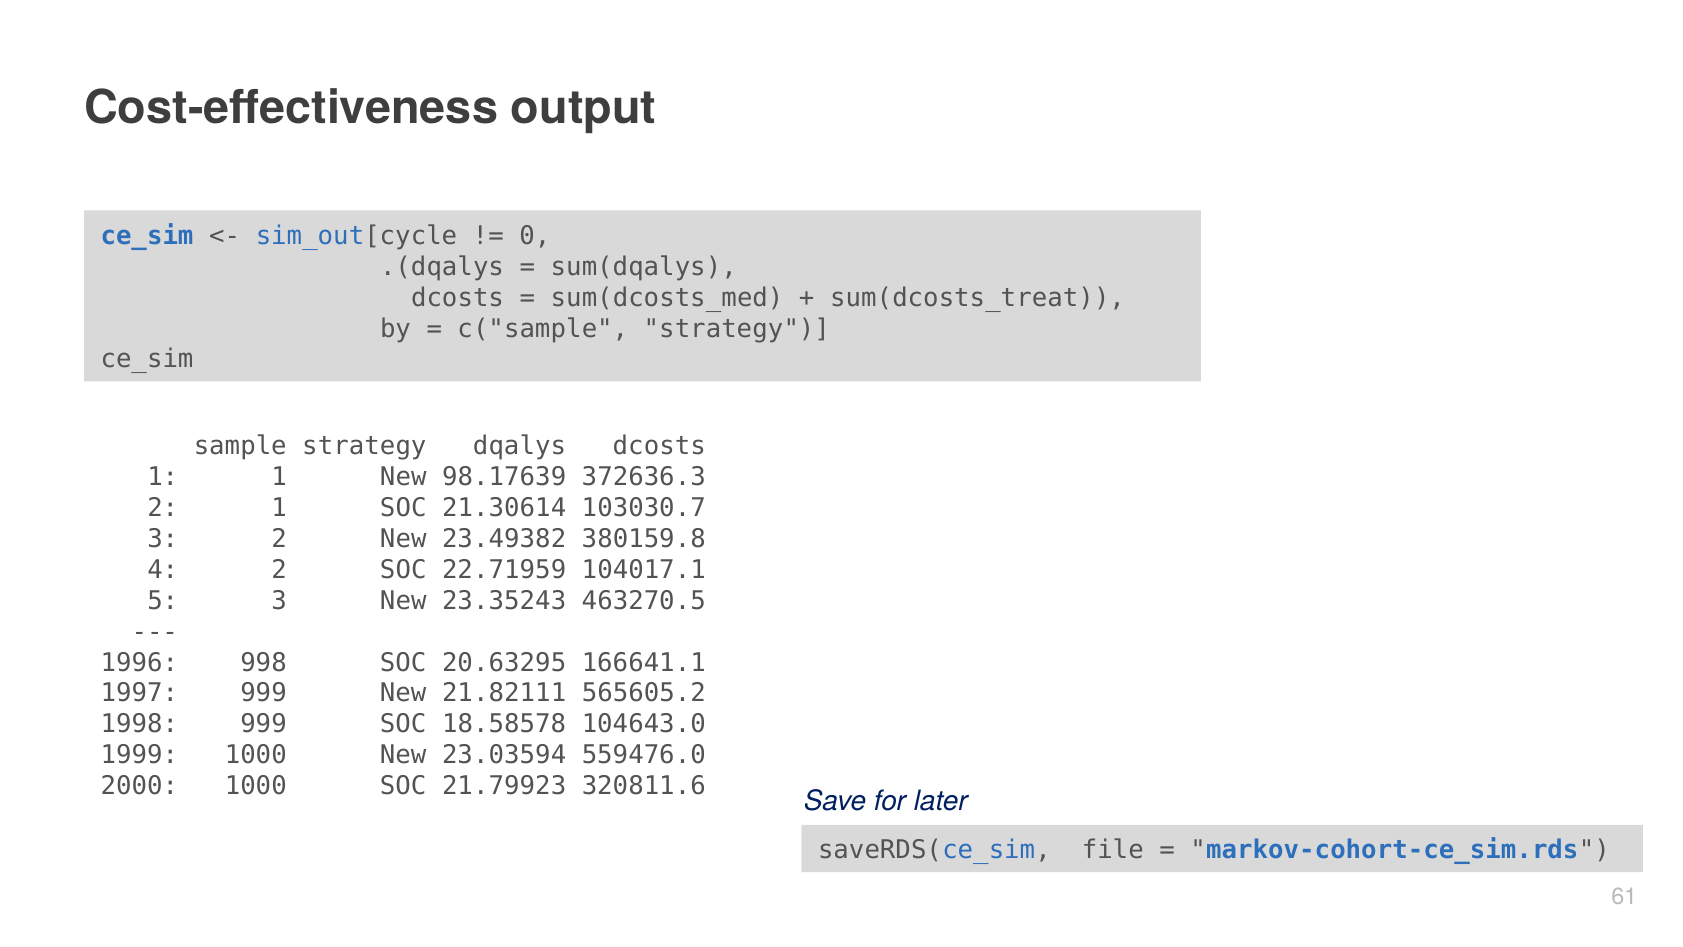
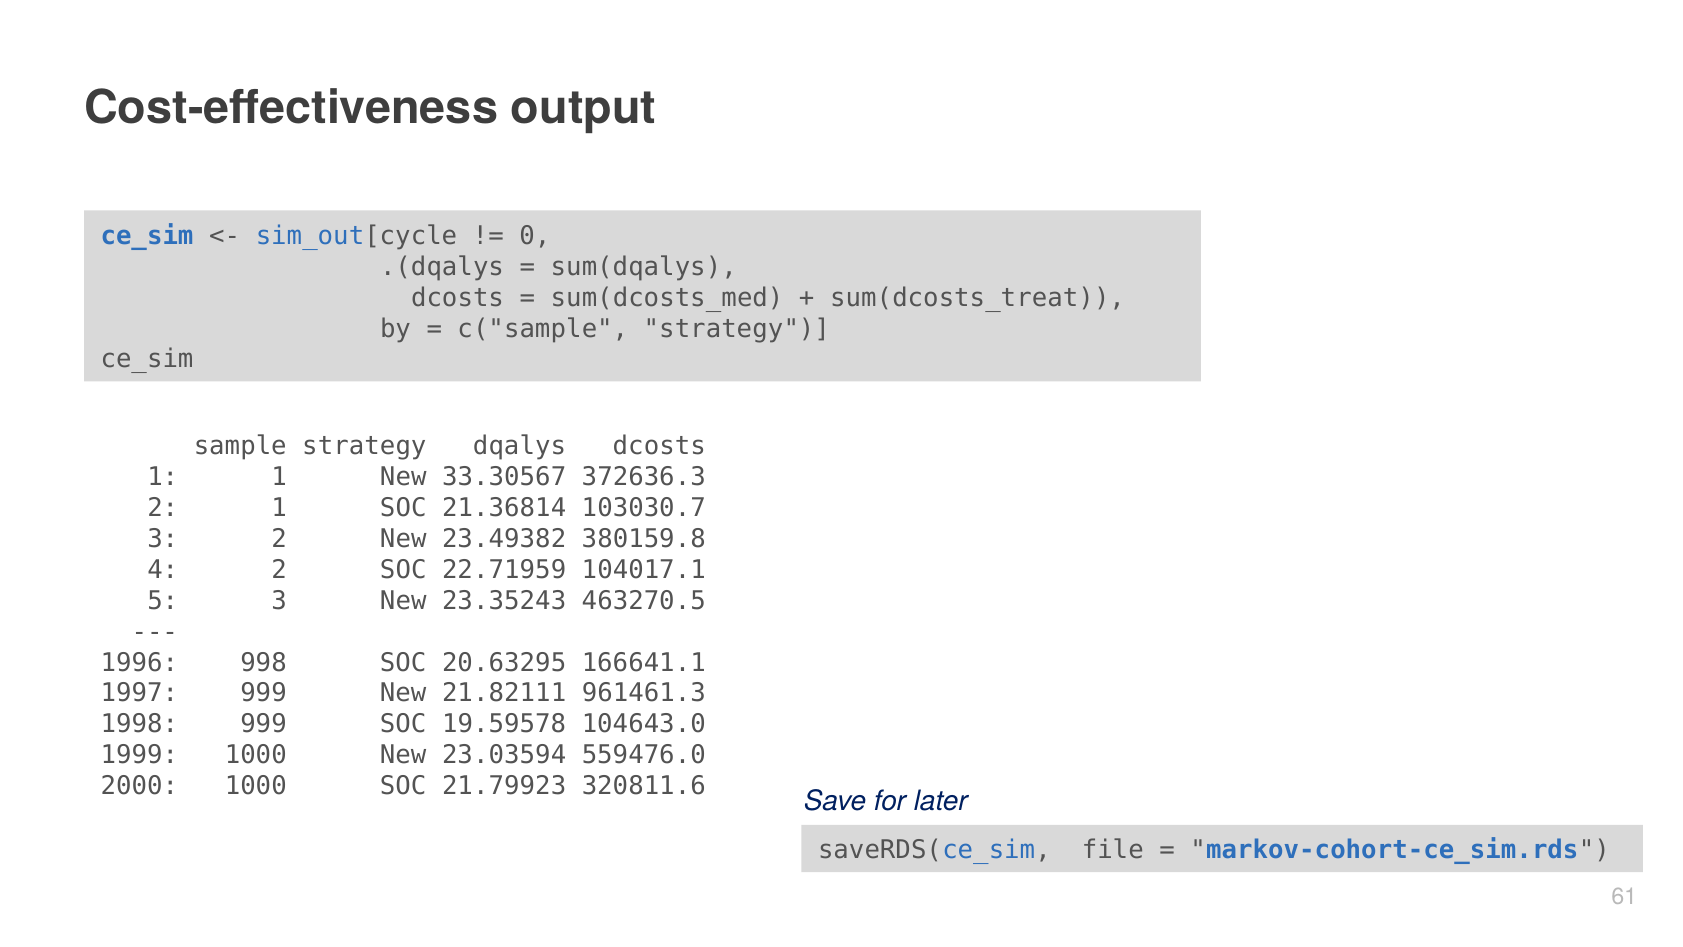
98.17639: 98.17639 -> 33.30567
21.30614: 21.30614 -> 21.36814
565605.2: 565605.2 -> 961461.3
18.58578: 18.58578 -> 19.59578
